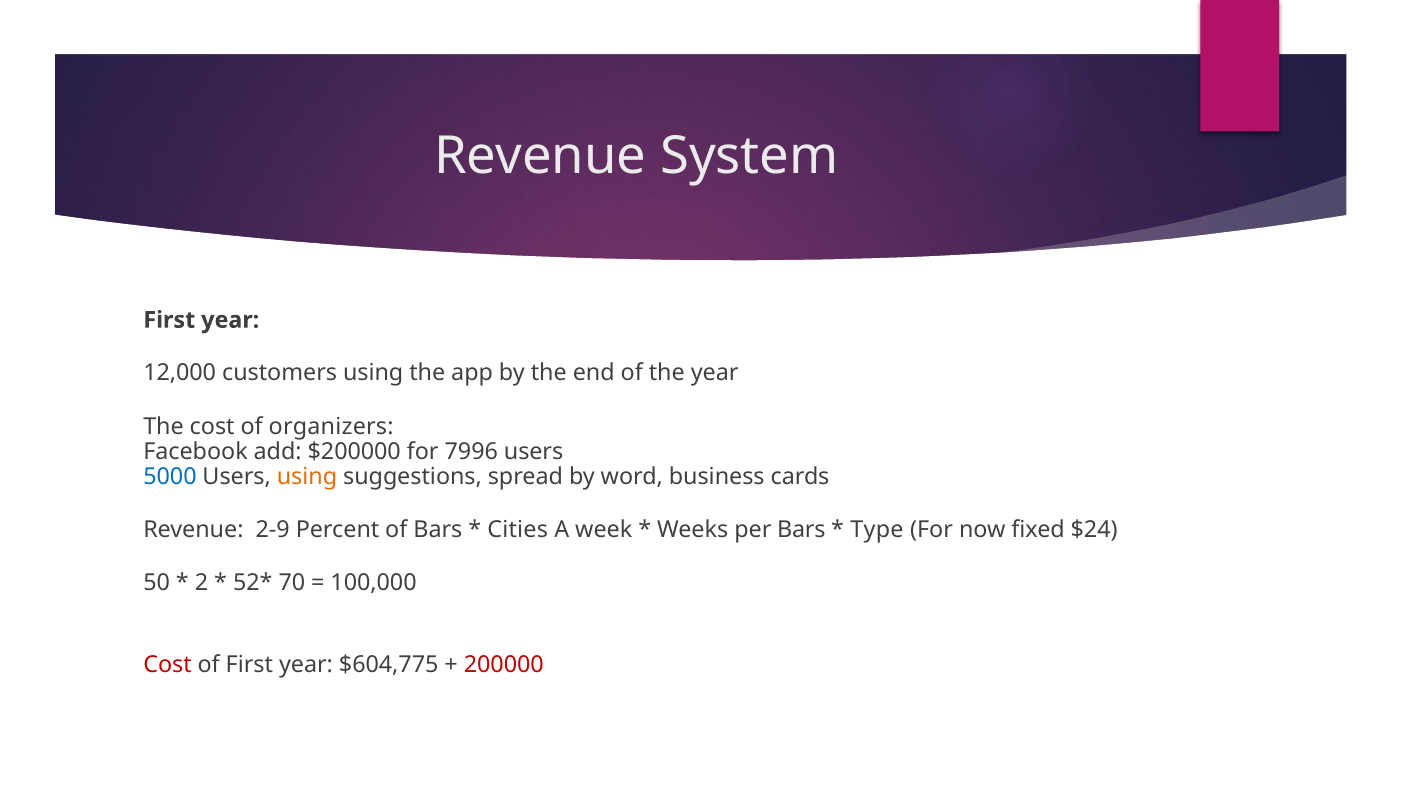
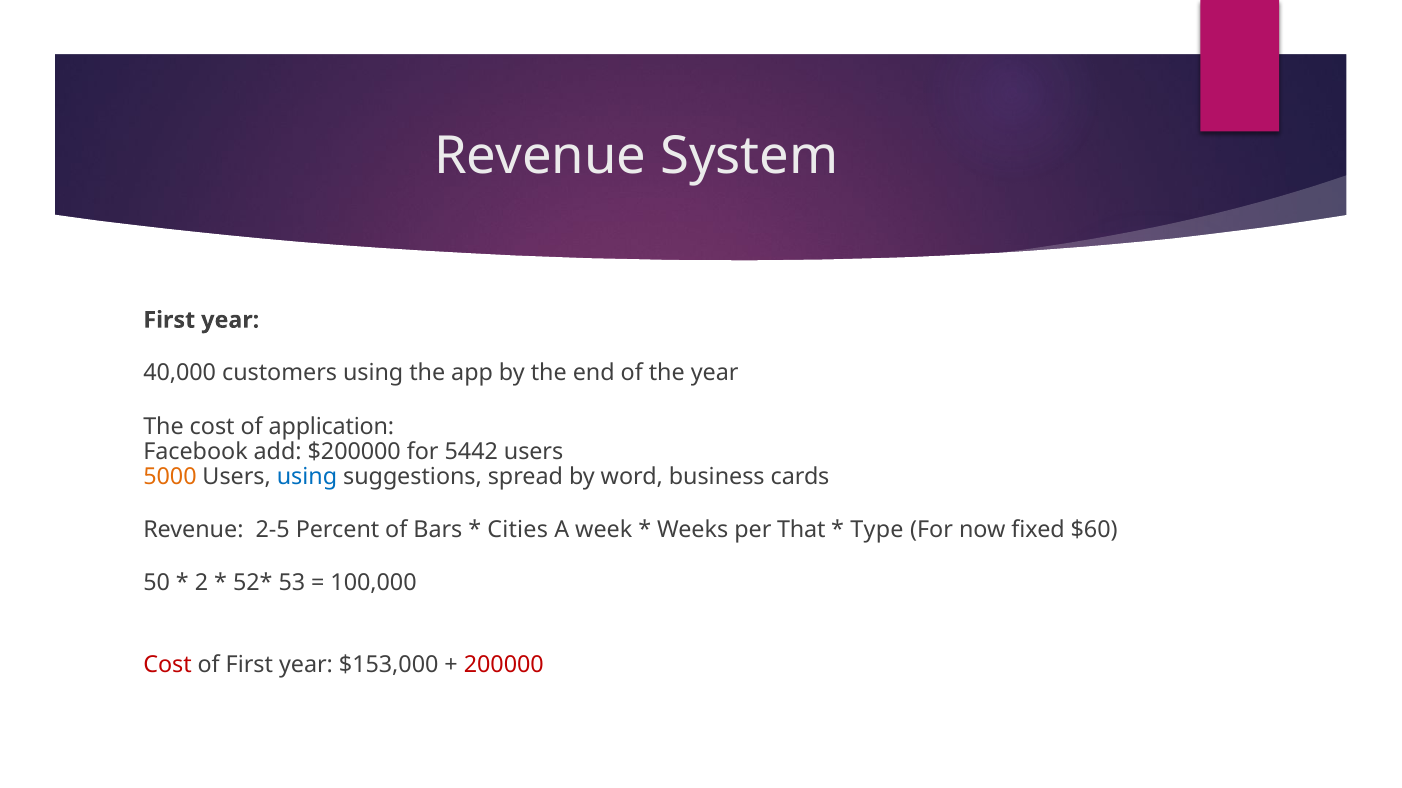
12,000: 12,000 -> 40,000
organizers: organizers -> application
7996: 7996 -> 5442
5000 colour: blue -> orange
using at (307, 477) colour: orange -> blue
2-9: 2-9 -> 2-5
per Bars: Bars -> That
$24: $24 -> $60
70: 70 -> 53
$604,775: $604,775 -> $153,000
